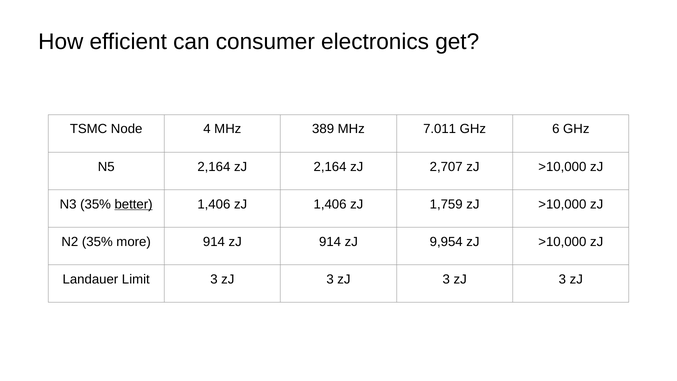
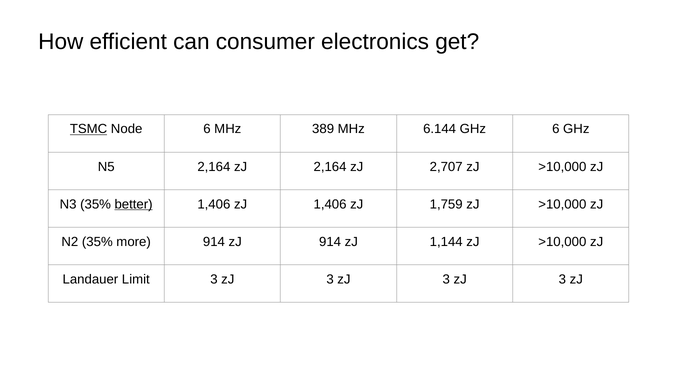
TSMC underline: none -> present
Node 4: 4 -> 6
7.011: 7.011 -> 6.144
9,954: 9,954 -> 1,144
